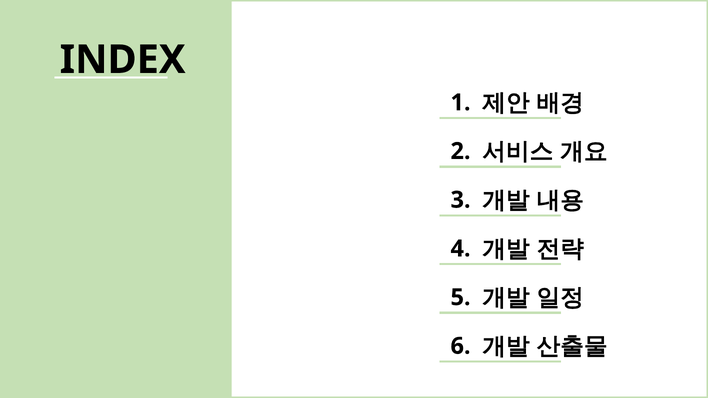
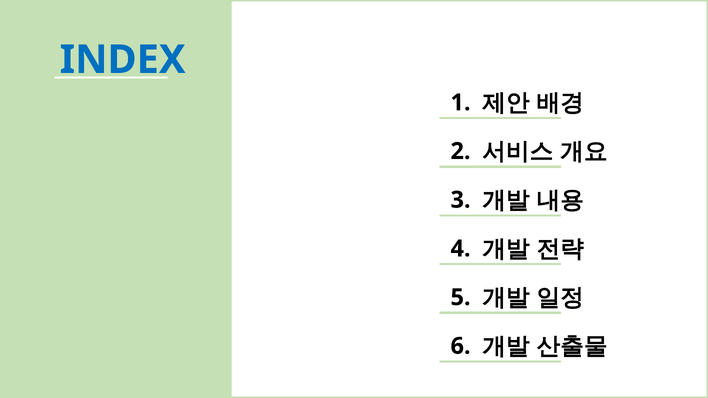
INDEX colour: black -> blue
